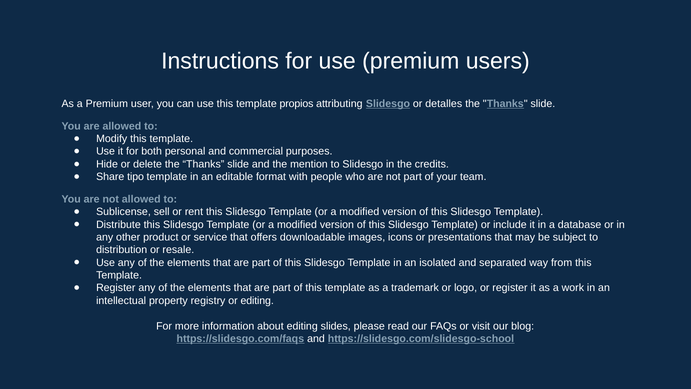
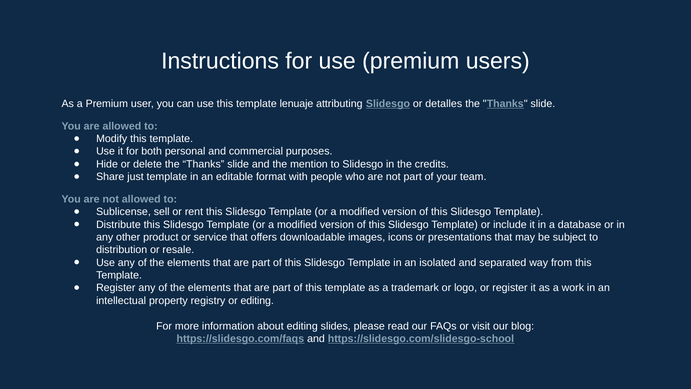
propios: propios -> lenuaje
tipo: tipo -> just
